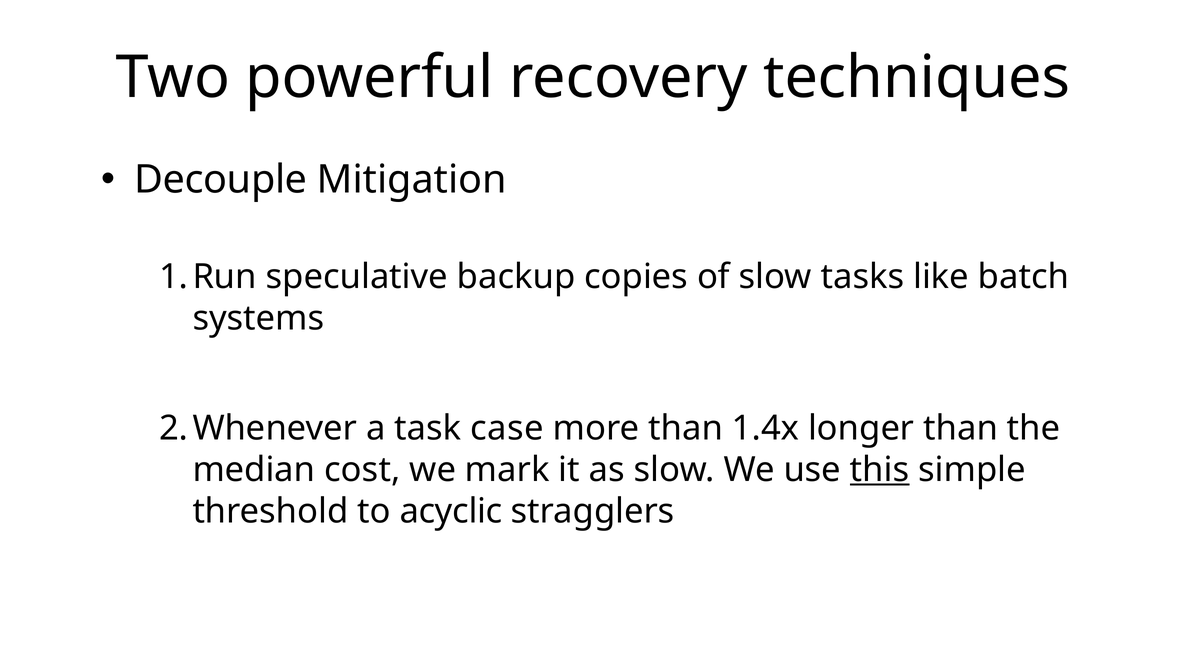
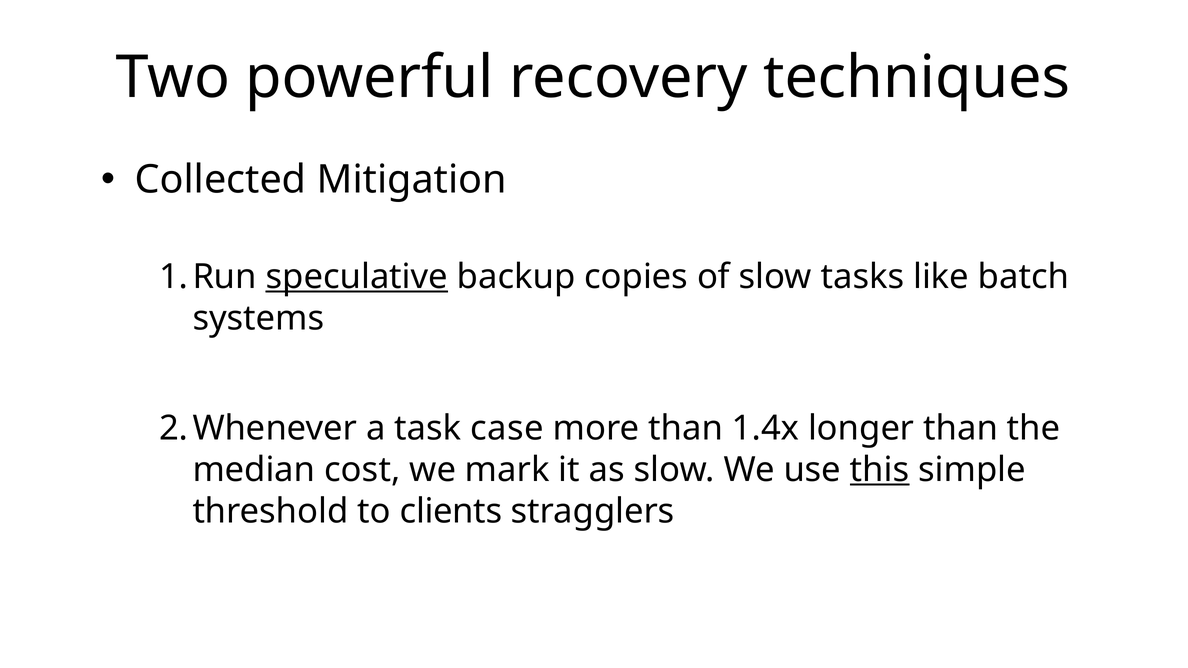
Decouple: Decouple -> Collected
speculative underline: none -> present
acyclic: acyclic -> clients
